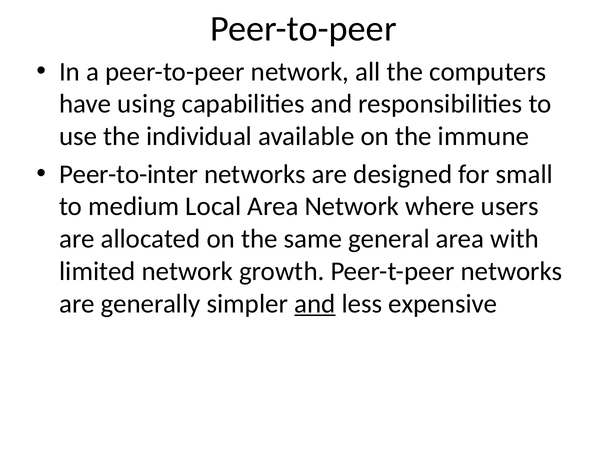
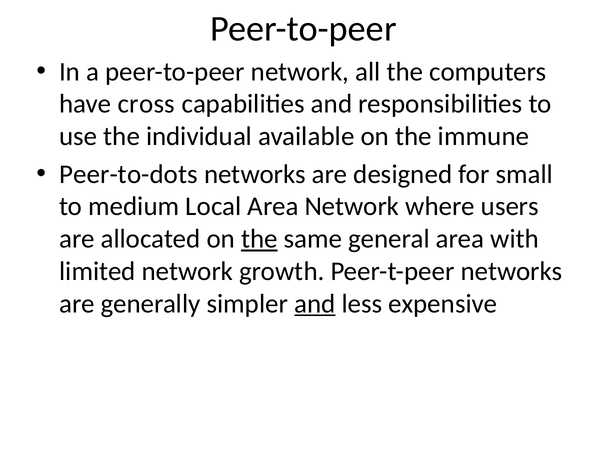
using: using -> cross
Peer-to-inter: Peer-to-inter -> Peer-to-dots
the at (259, 239) underline: none -> present
